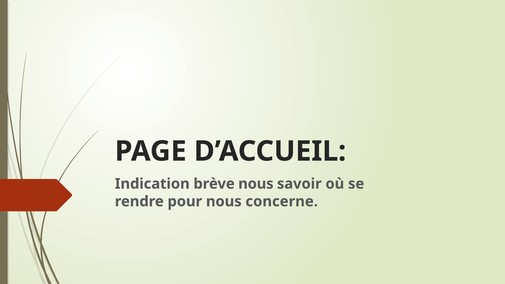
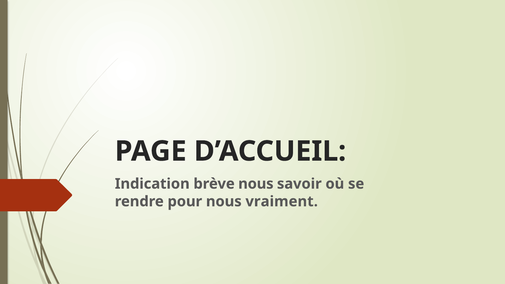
concerne: concerne -> vraiment
